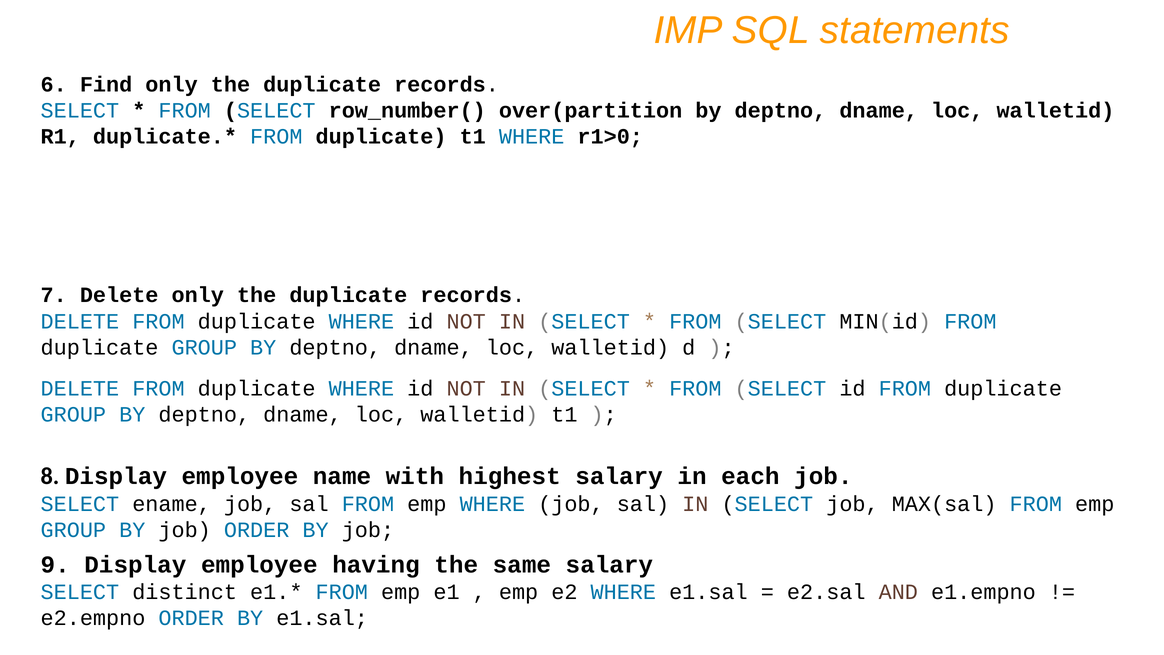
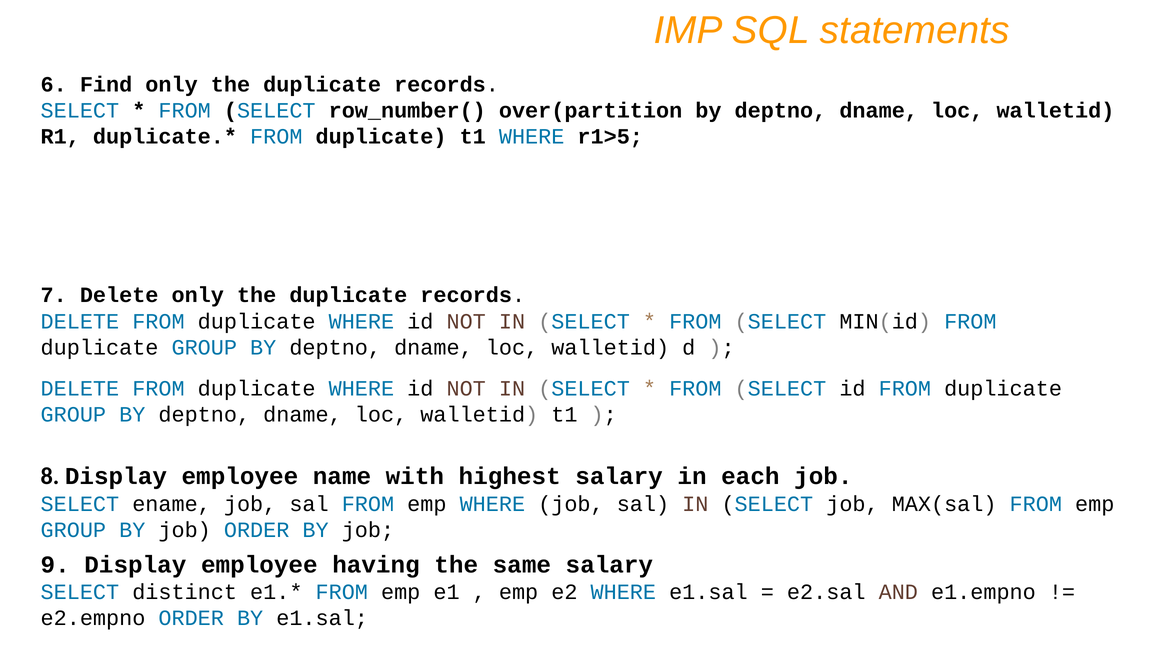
r1>0: r1>0 -> r1>5
